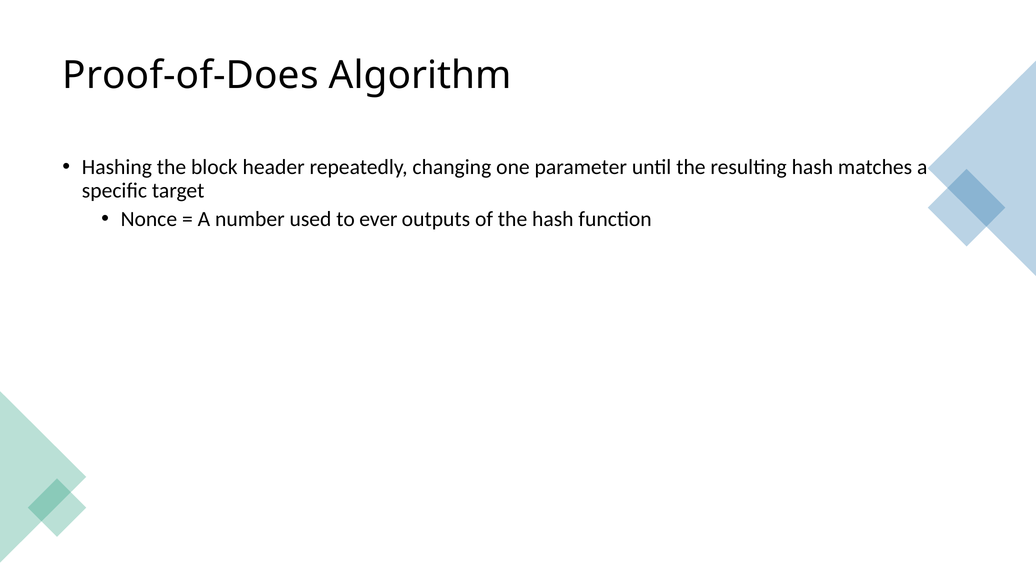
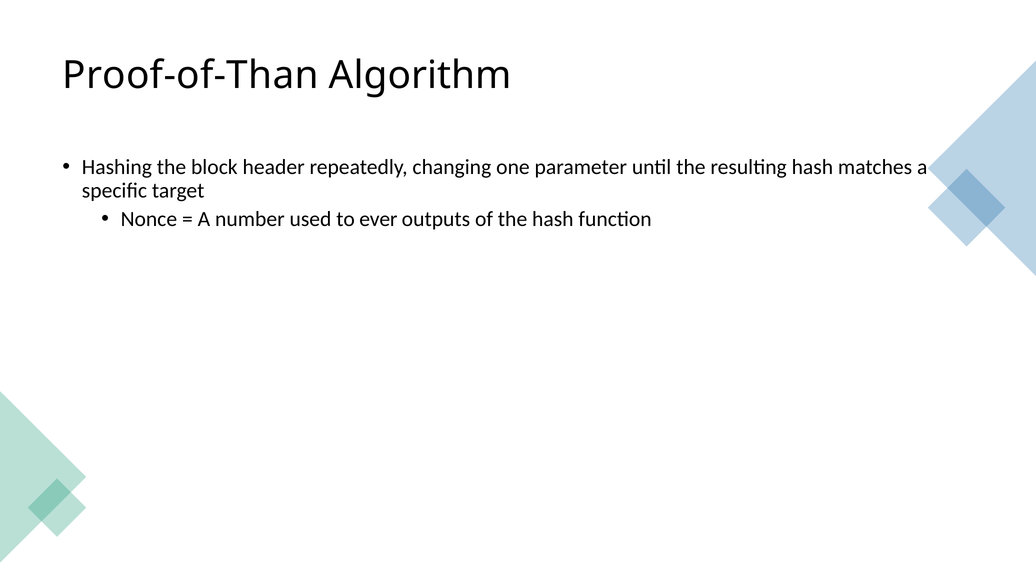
Proof-of-Does: Proof-of-Does -> Proof-of-Than
